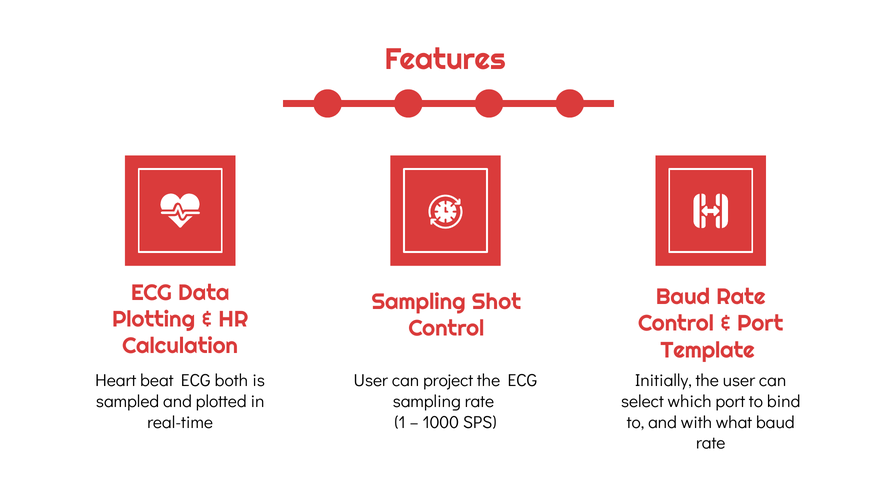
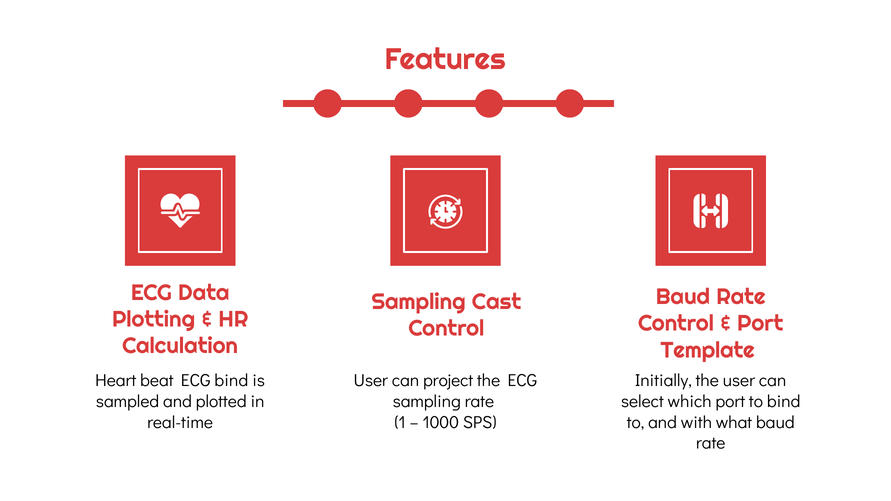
Shot: Shot -> Cast
ECG both: both -> bind
